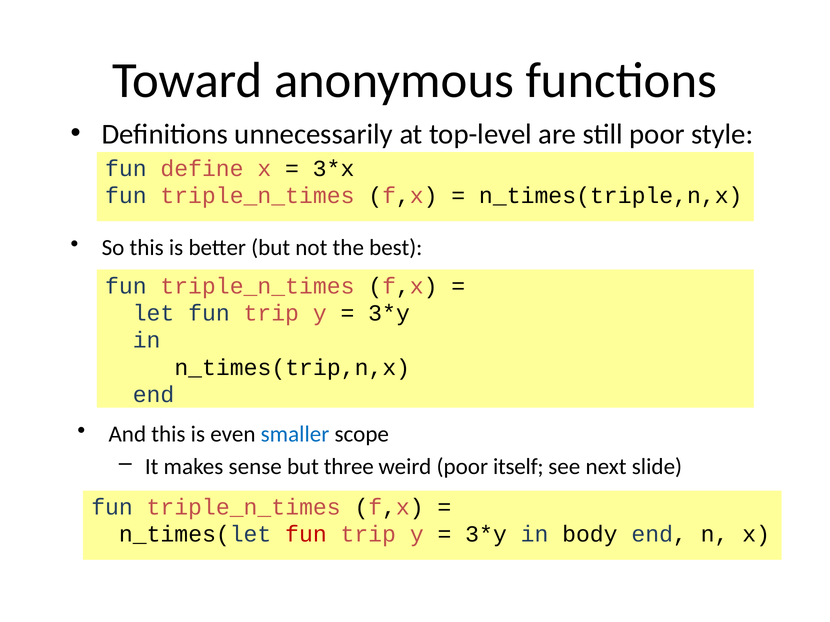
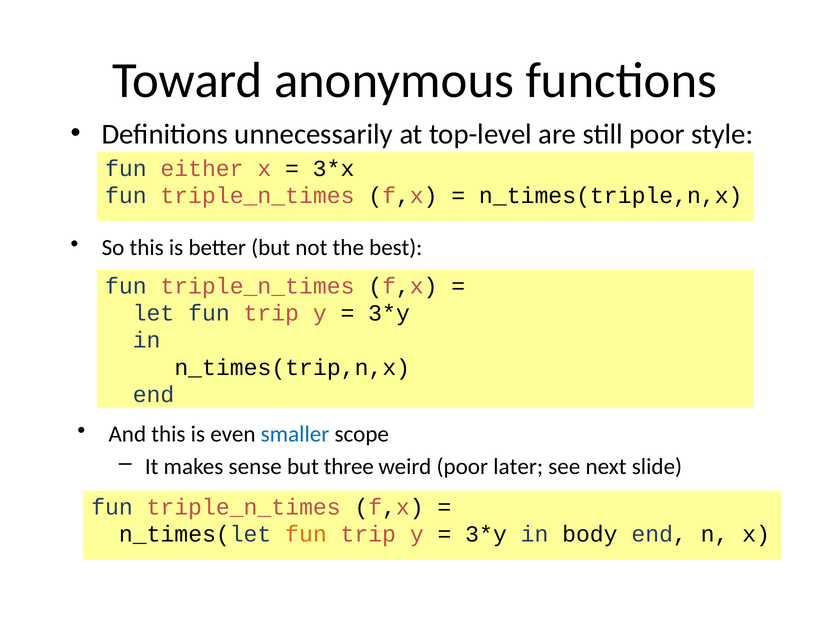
define: define -> either
itself: itself -> later
fun at (306, 535) colour: red -> orange
